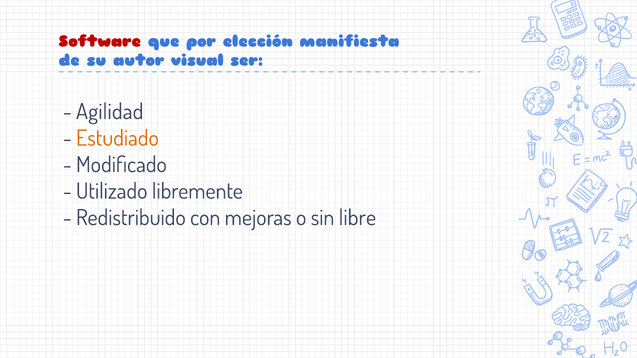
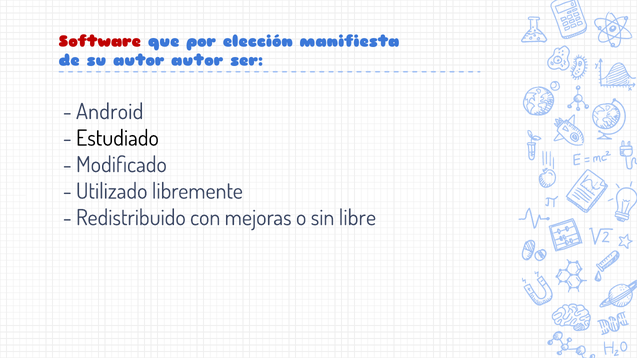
autor visual: visual -> autor
Agilidad: Agilidad -> Android
Estudiado colour: orange -> black
